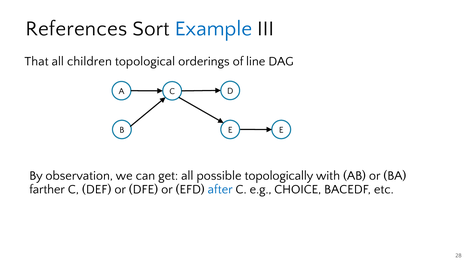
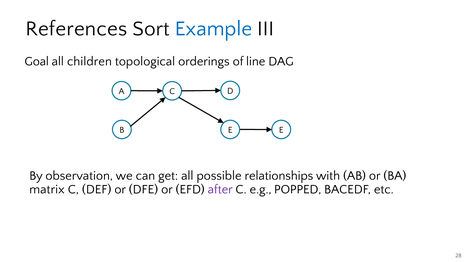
That: That -> Goal
topologically: topologically -> relationships
farther: farther -> matrix
after colour: blue -> purple
CHOICE: CHOICE -> POPPED
